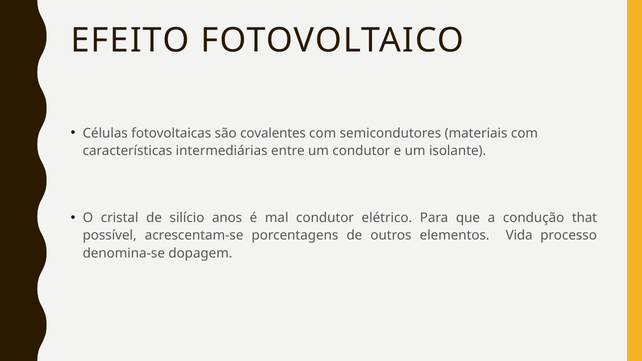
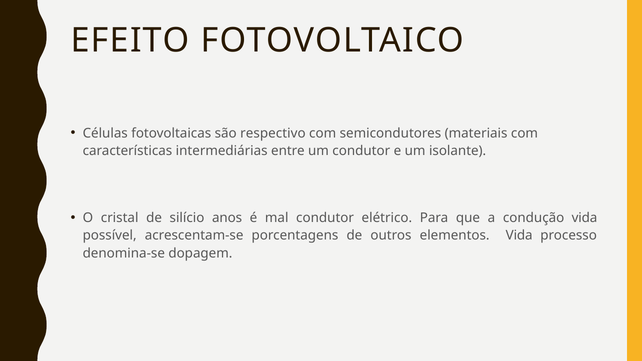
covalentes: covalentes -> respectivo
condução that: that -> vida
